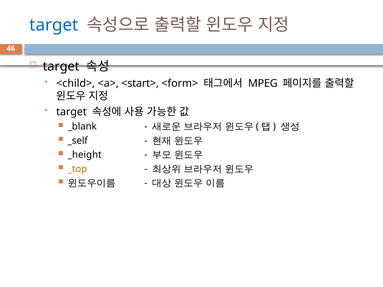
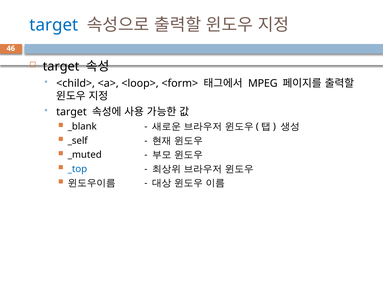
<start>: <start> -> <loop>
_height: _height -> _muted
_top colour: orange -> blue
